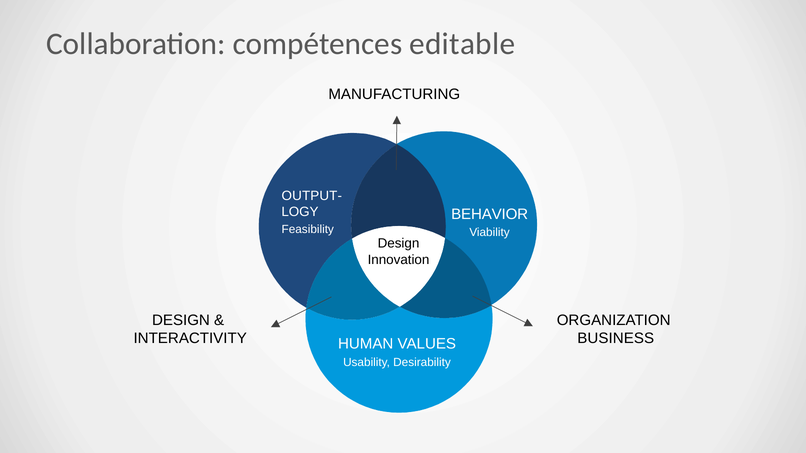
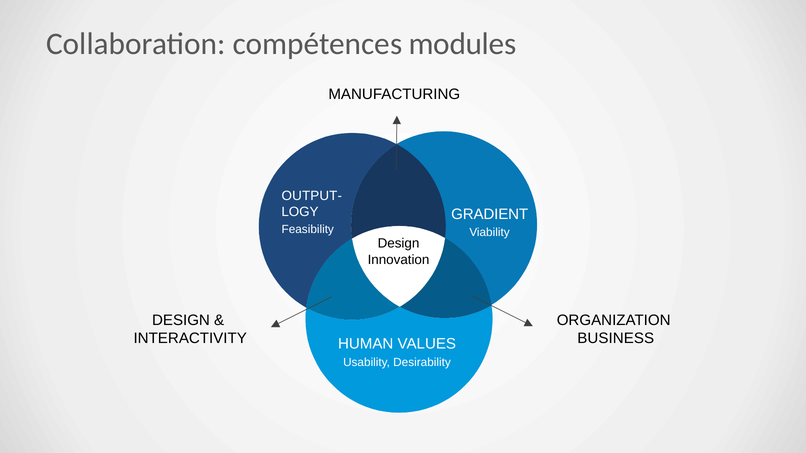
editable: editable -> modules
BEHAVIOR: BEHAVIOR -> GRADIENT
